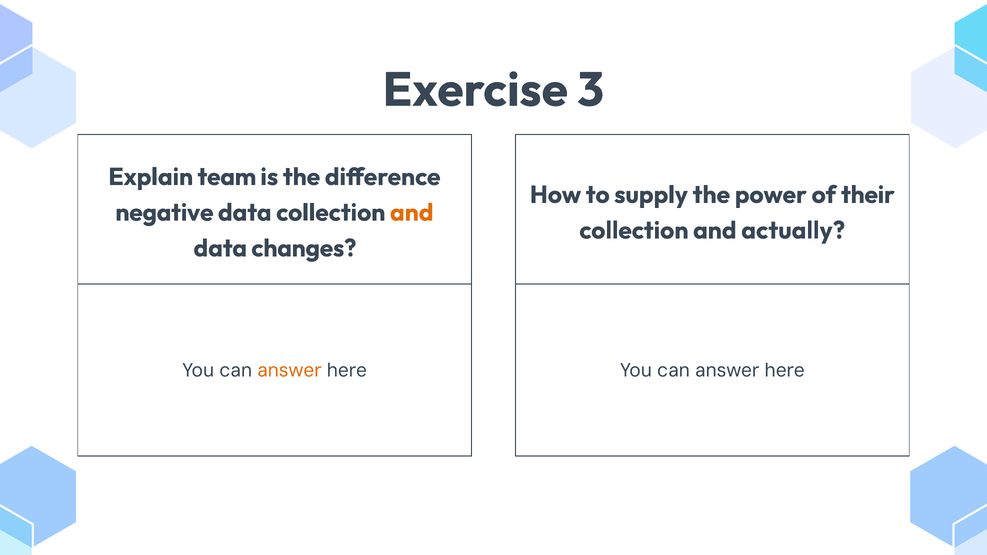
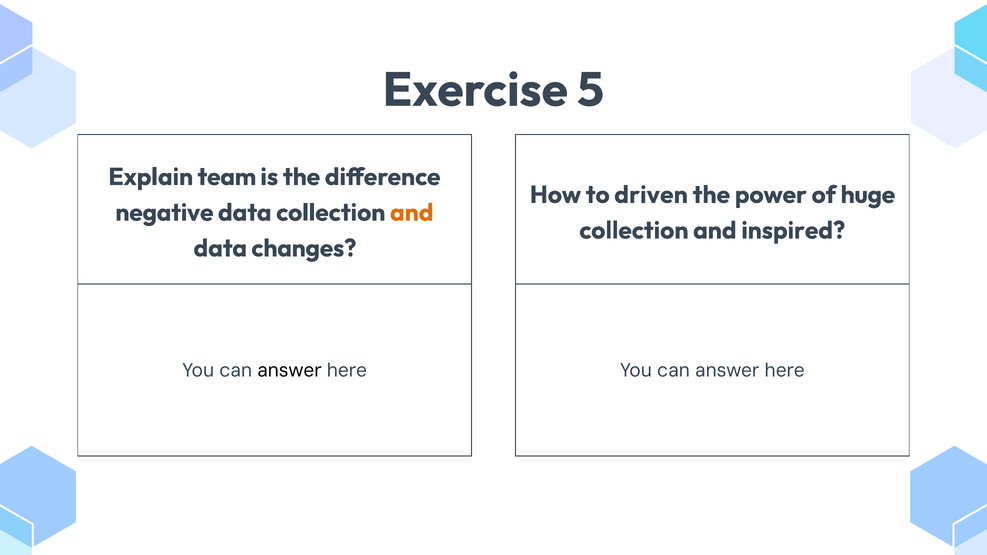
3: 3 -> 5
supply: supply -> driven
their: their -> huge
actually: actually -> inspired
answer at (290, 370) colour: orange -> black
